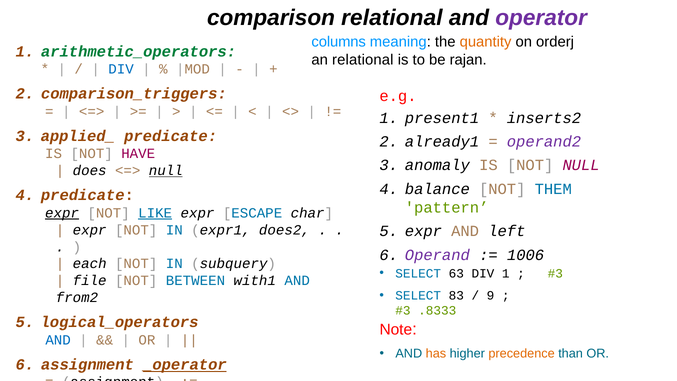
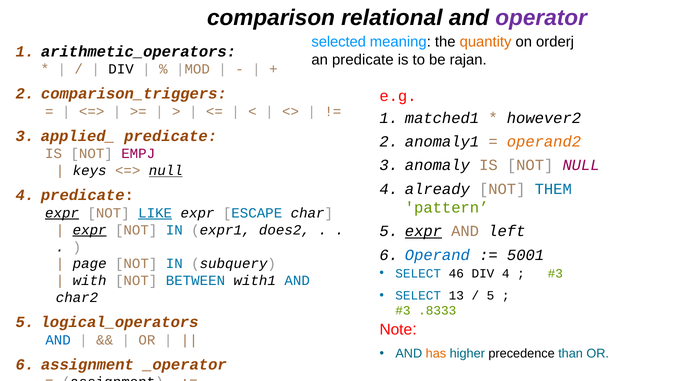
columns: columns -> selected
arithmetic_operators colour: green -> black
an relational: relational -> predicate
DIV at (121, 69) colour: blue -> black
present1: present1 -> matched1
inserts2: inserts2 -> however2
already1: already1 -> anomaly1
operand2 colour: purple -> orange
HAVE: HAVE -> EMPJ
does: does -> keys
balance: balance -> already
expr at (90, 230) underline: none -> present
expr at (423, 231) underline: none -> present
Operand colour: purple -> blue
1006: 1006 -> 5001
each: each -> page
63: 63 -> 46
DIV 1: 1 -> 4
file: file -> with
83: 83 -> 13
9 at (491, 295): 9 -> 5
from2: from2 -> char2
precedence colour: orange -> black
_operator underline: present -> none
